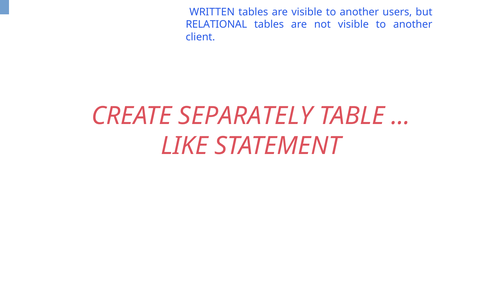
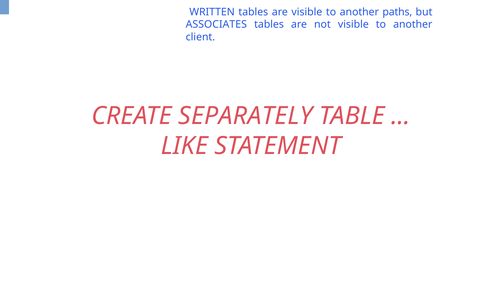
users: users -> paths
RELATIONAL: RELATIONAL -> ASSOCIATES
